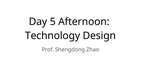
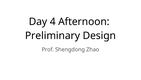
5: 5 -> 4
Technology: Technology -> Preliminary
